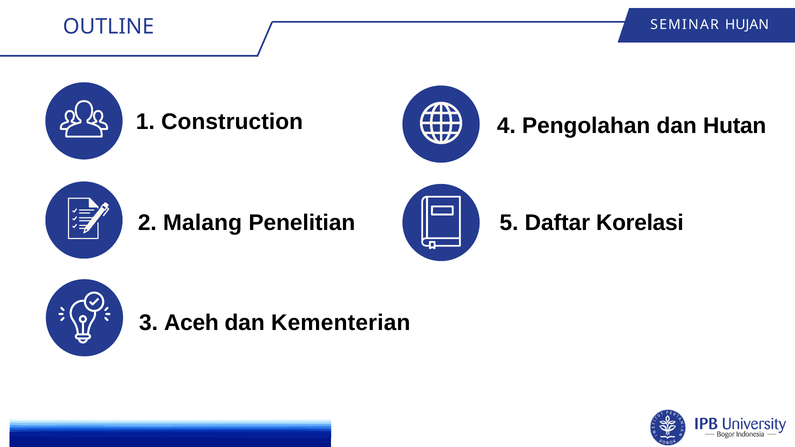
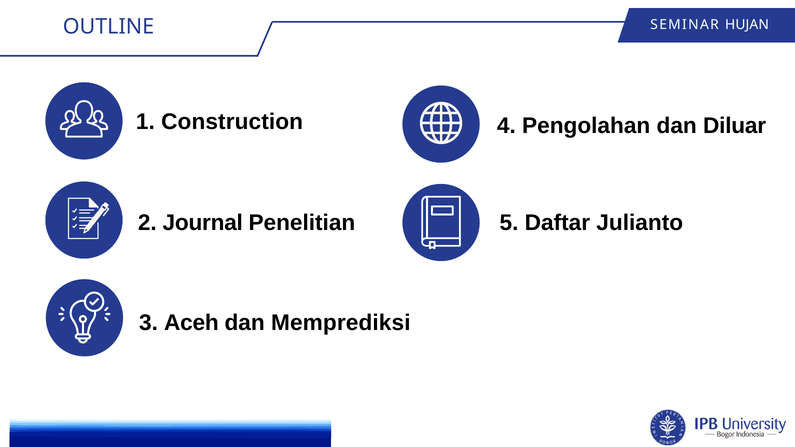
Hutan: Hutan -> Diluar
Korelasi: Korelasi -> Julianto
Malang: Malang -> Journal
Kementerian: Kementerian -> Memprediksi
